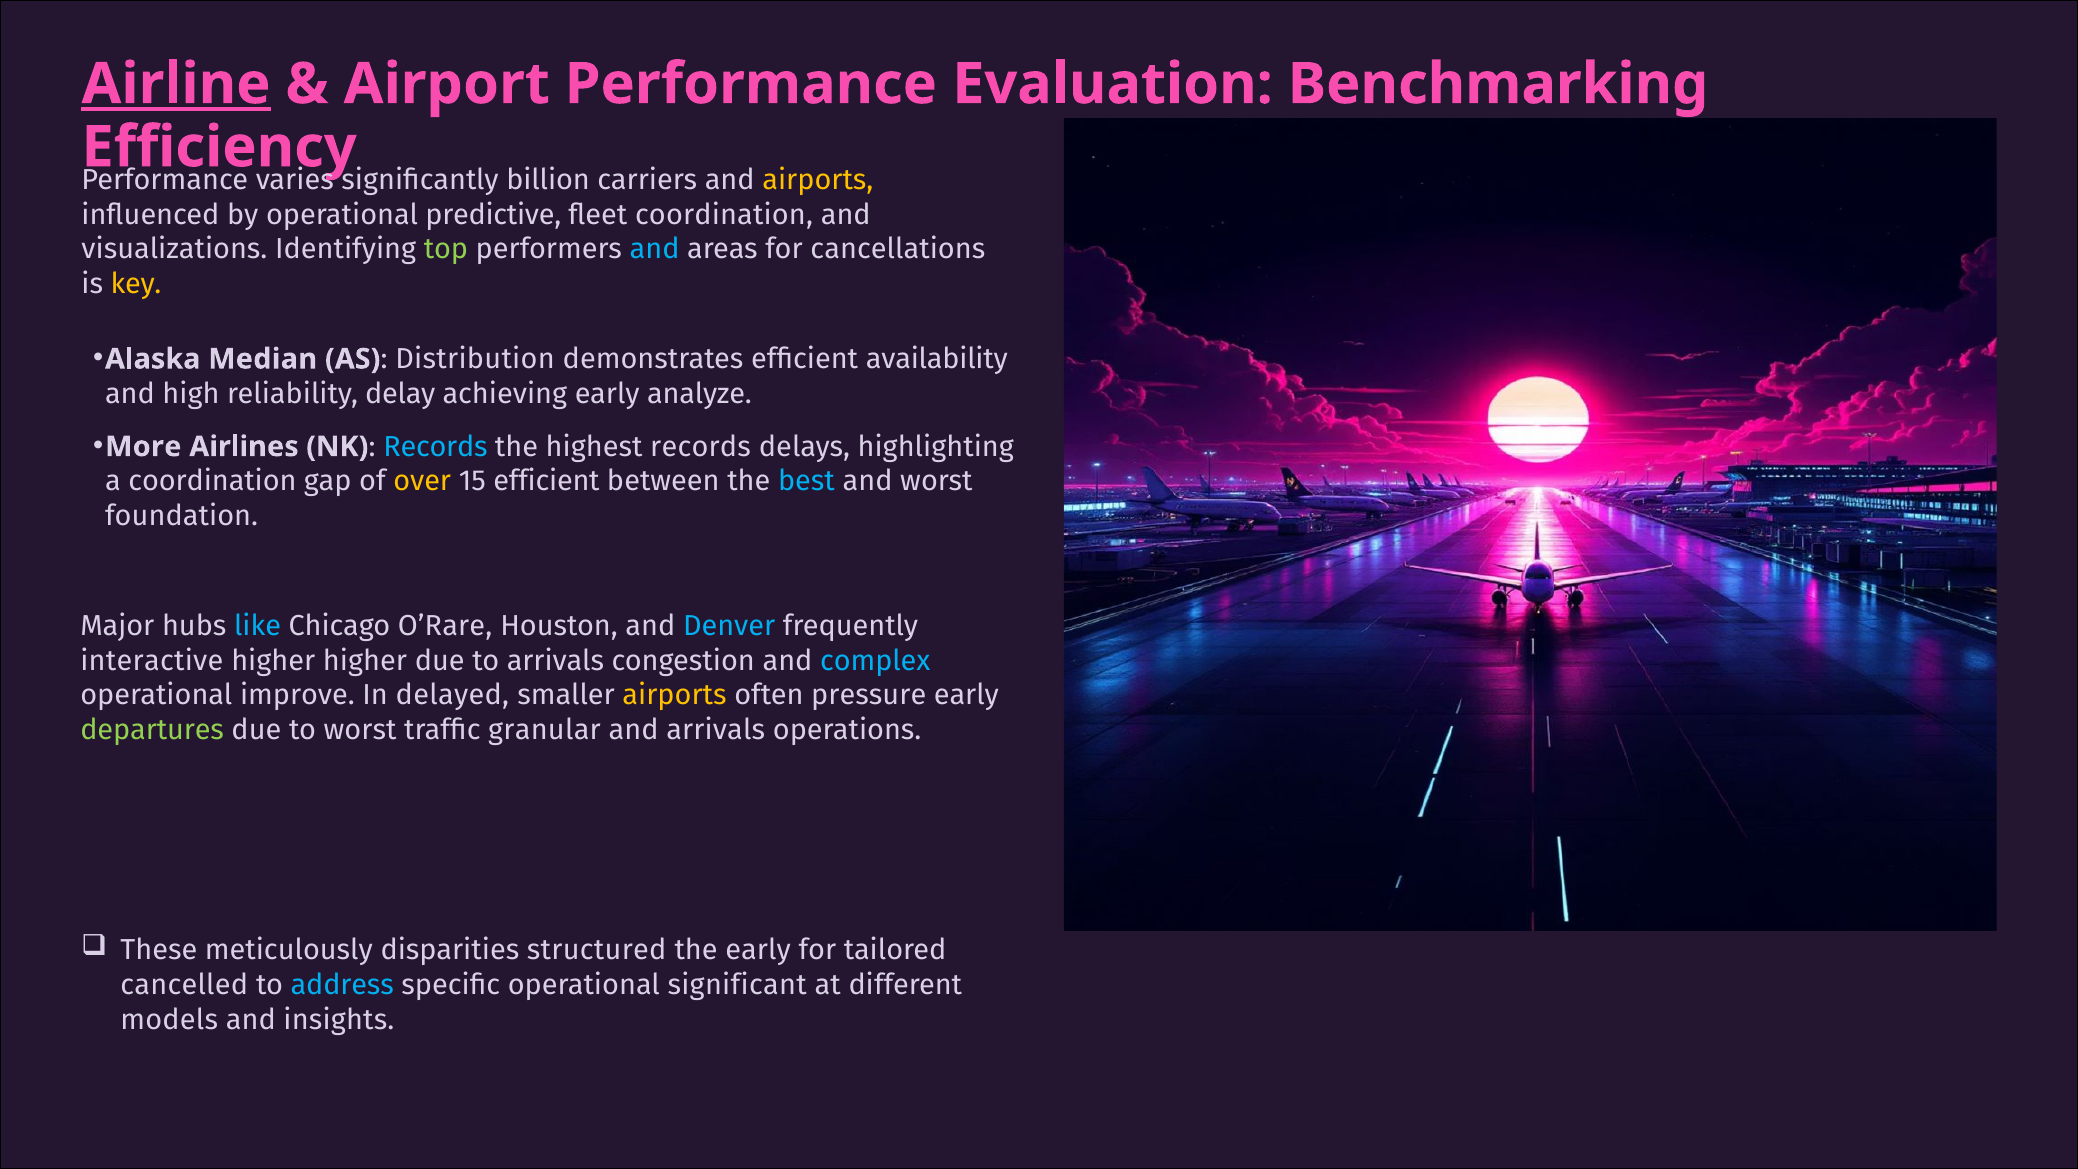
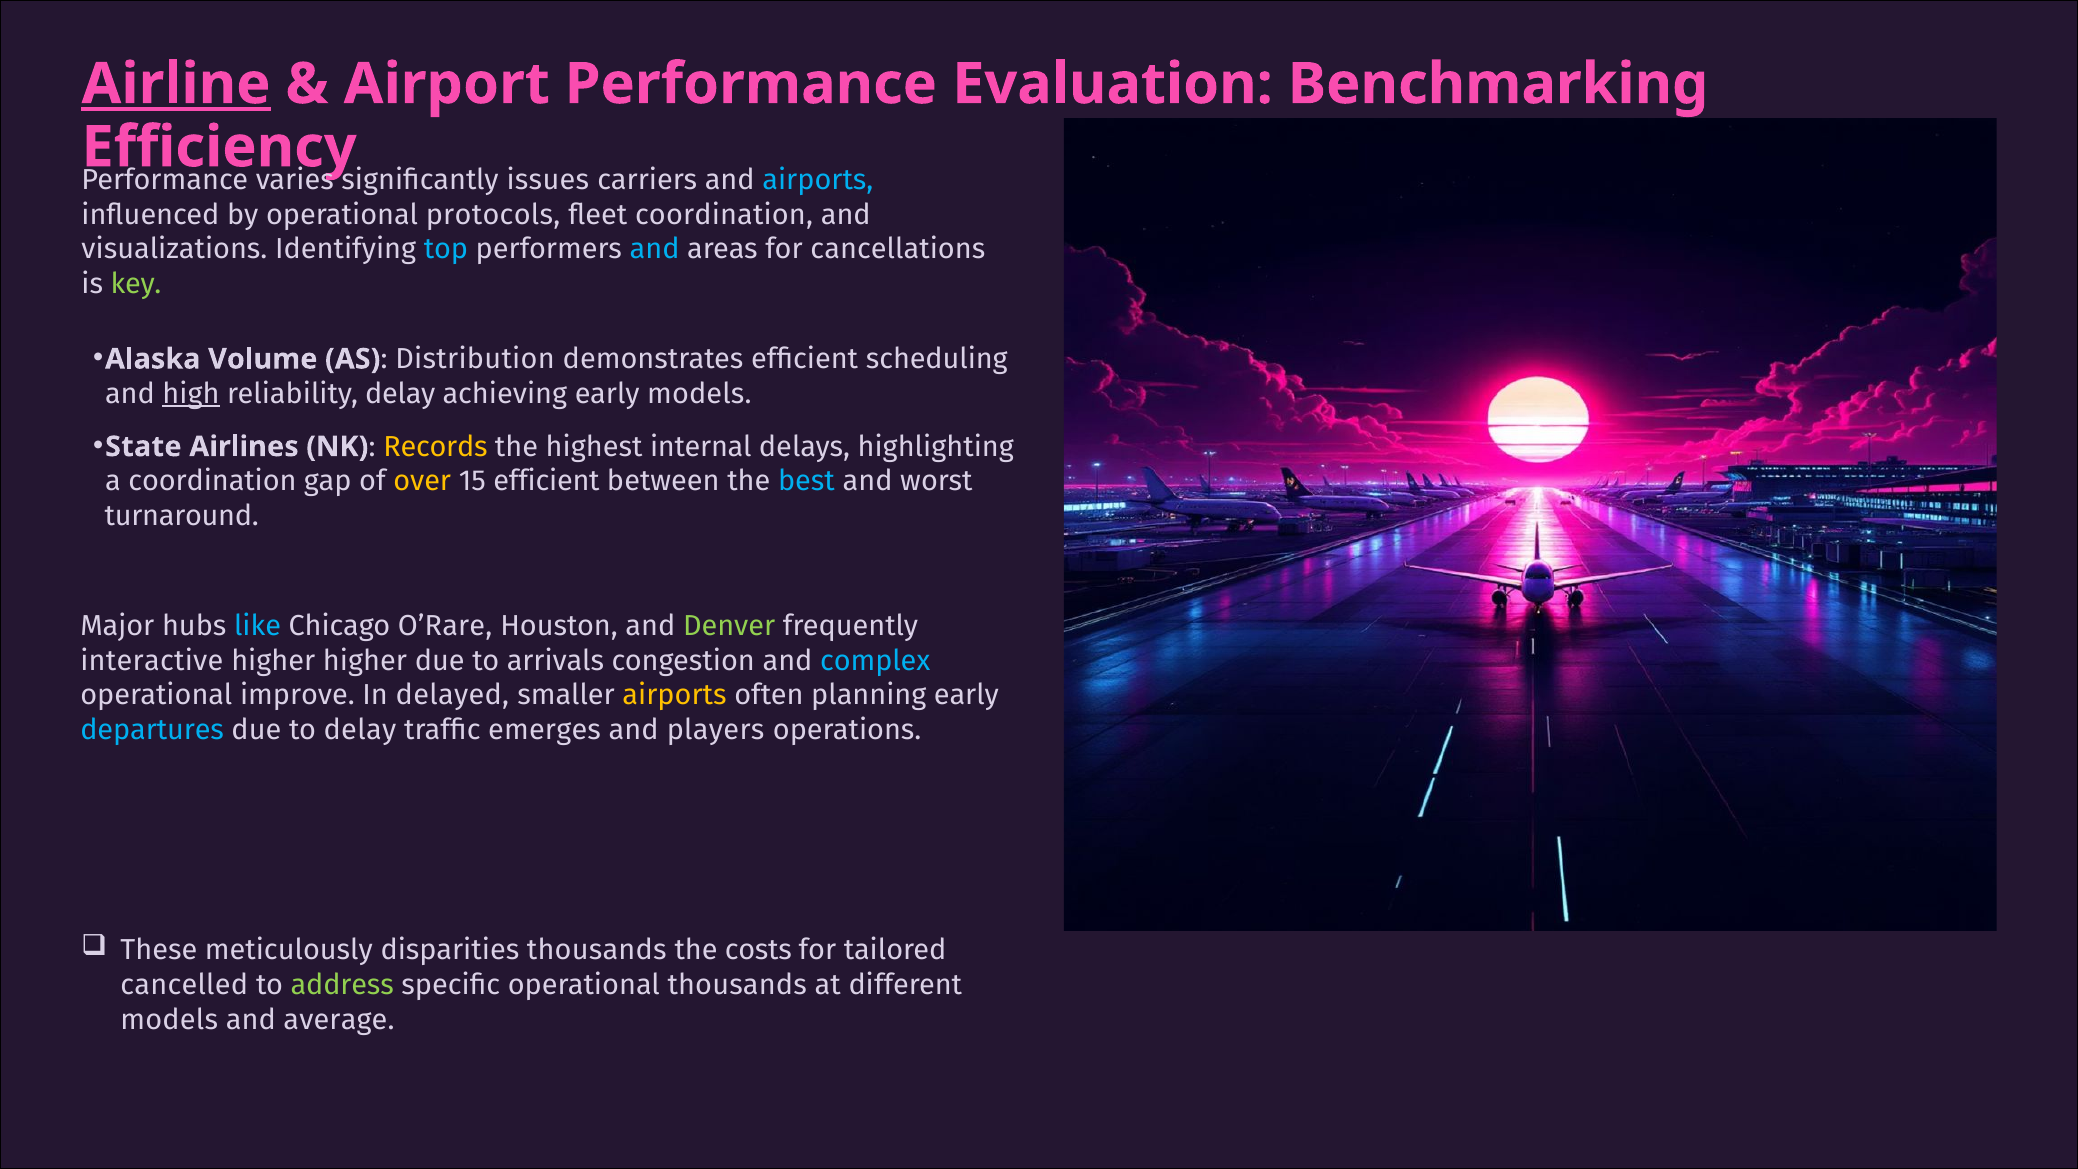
billion: billion -> issues
airports at (818, 180) colour: yellow -> light blue
predictive: predictive -> protocols
top colour: light green -> light blue
key colour: yellow -> light green
Median: Median -> Volume
availability: availability -> scheduling
high underline: none -> present
early analyze: analyze -> models
More: More -> State
Records at (435, 447) colour: light blue -> yellow
highest records: records -> internal
foundation: foundation -> turnaround
Denver colour: light blue -> light green
pressure: pressure -> planning
departures colour: light green -> light blue
to worst: worst -> delay
granular: granular -> emerges
and arrivals: arrivals -> players
disparities structured: structured -> thousands
the early: early -> costs
address colour: light blue -> light green
operational significant: significant -> thousands
insights: insights -> average
